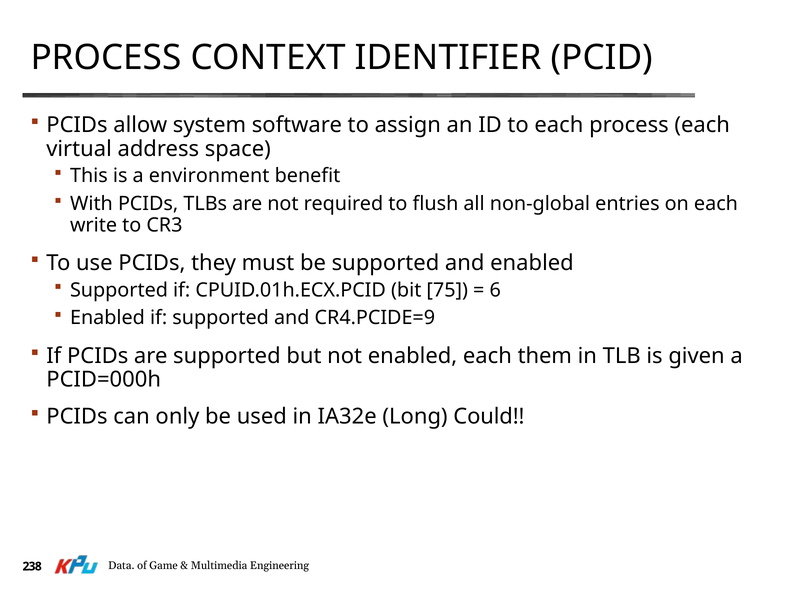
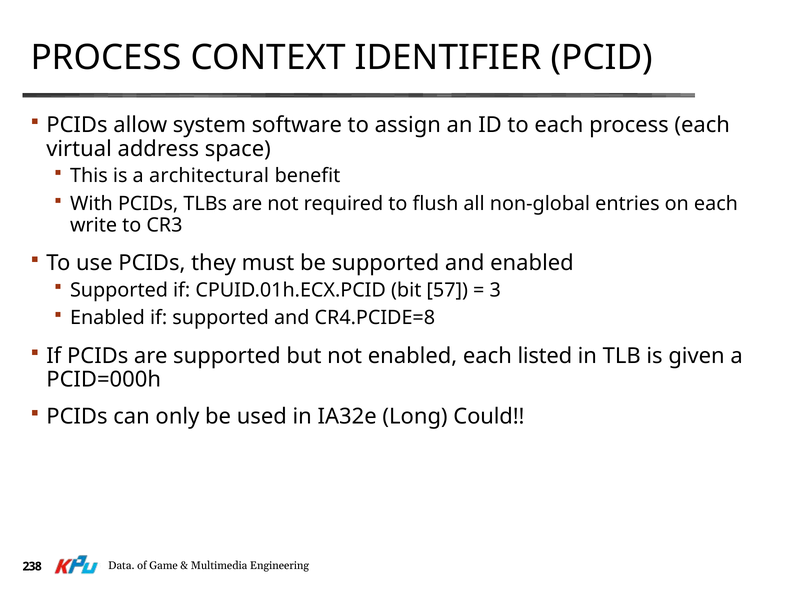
environment: environment -> architectural
75: 75 -> 57
6: 6 -> 3
CR4.PCIDE=9: CR4.PCIDE=9 -> CR4.PCIDE=8
them: them -> listed
